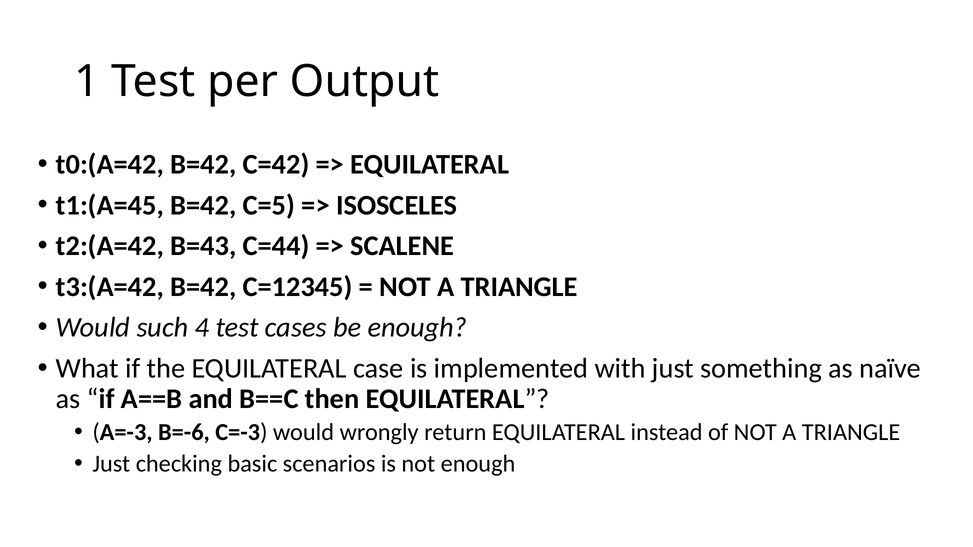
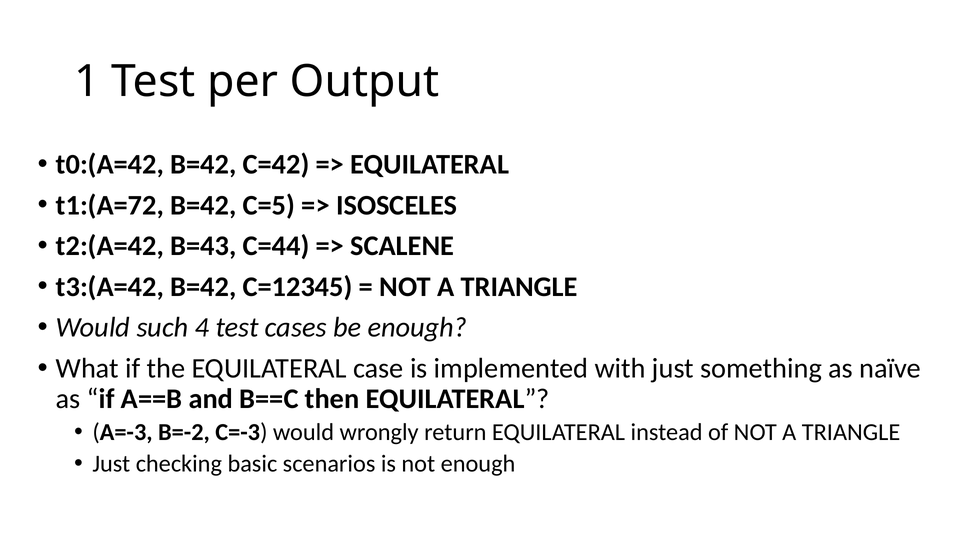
t1:(A=45: t1:(A=45 -> t1:(A=72
B=-6: B=-6 -> B=-2
